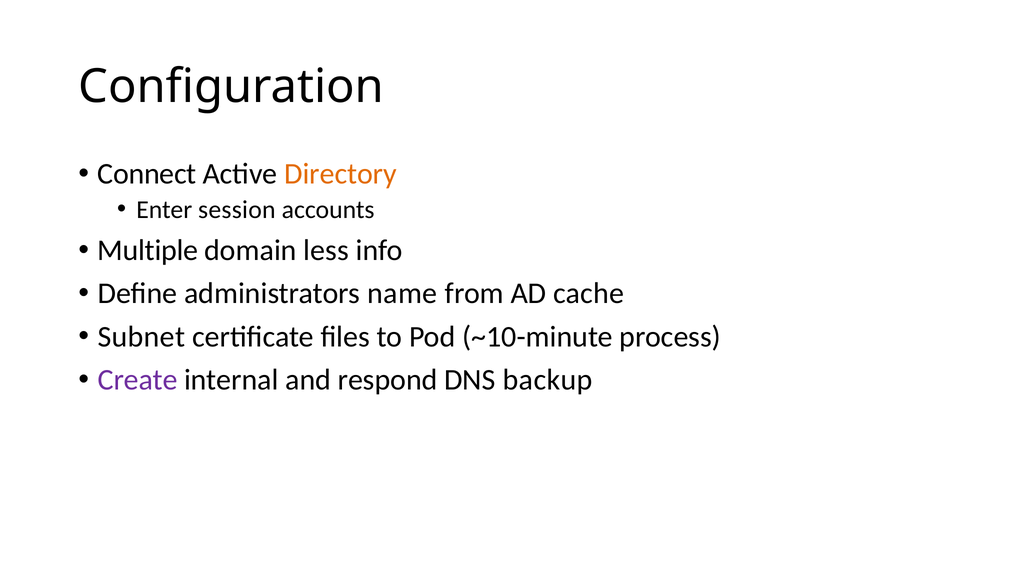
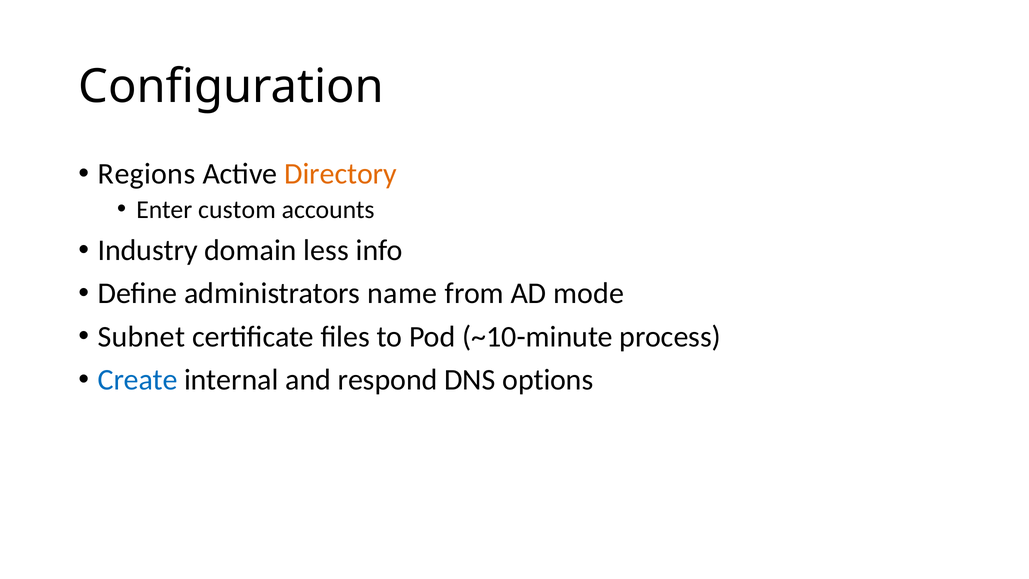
Connect: Connect -> Regions
session: session -> custom
Multiple: Multiple -> Industry
cache: cache -> mode
Create colour: purple -> blue
backup: backup -> options
